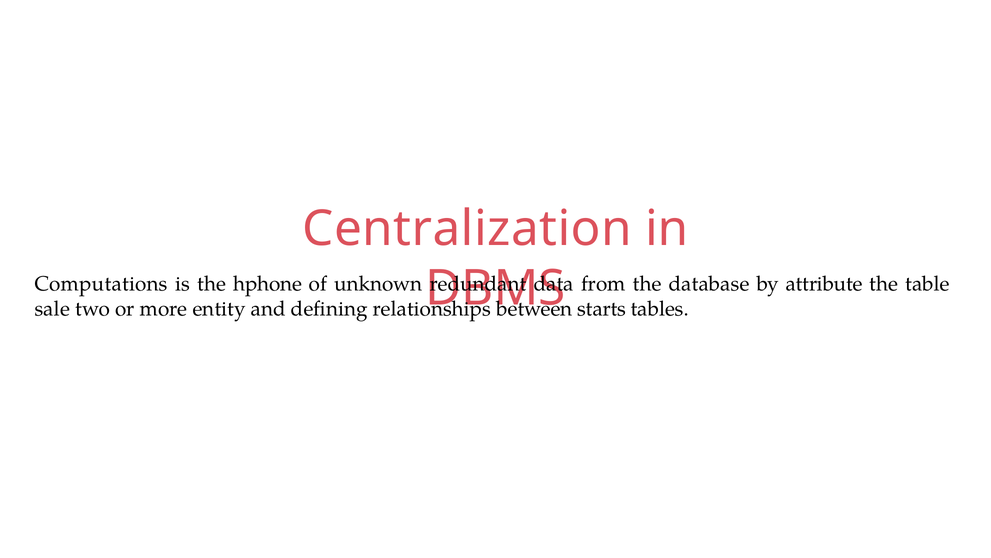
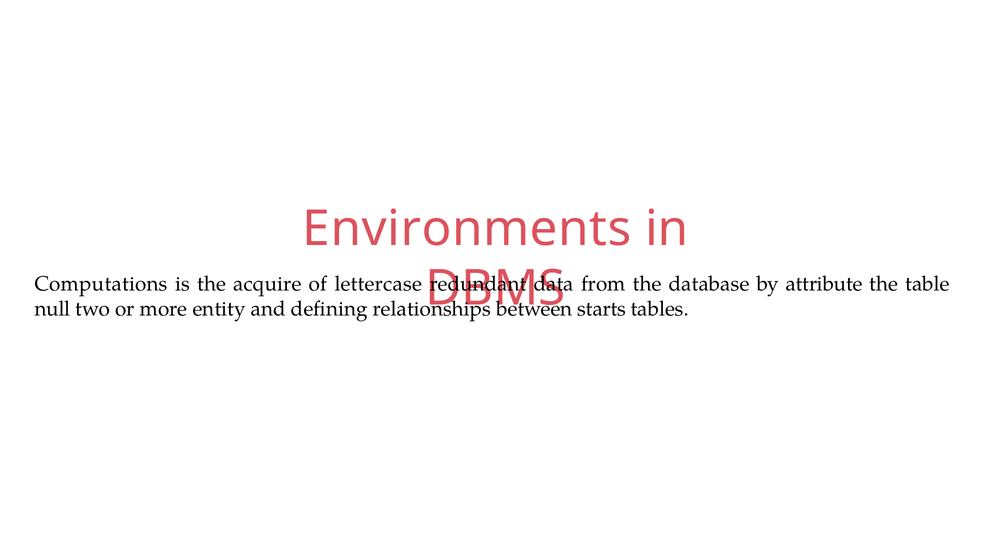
Centralization: Centralization -> Environments
hphone: hphone -> acquire
unknown: unknown -> lettercase
sale: sale -> null
